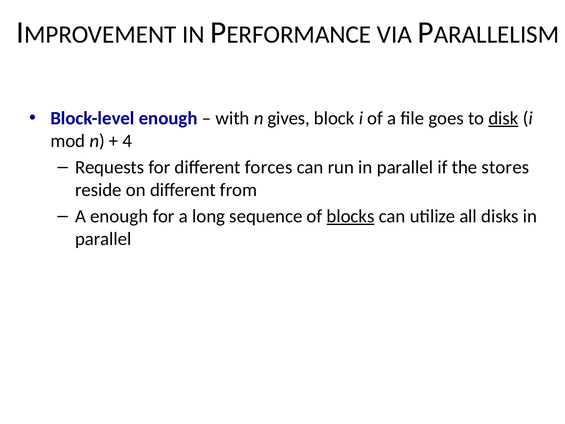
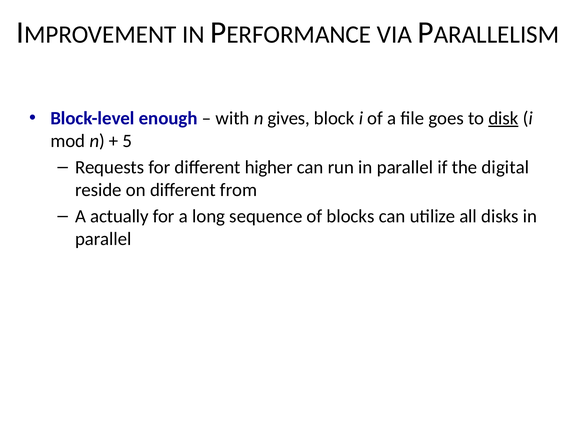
4: 4 -> 5
forces: forces -> higher
stores: stores -> digital
A enough: enough -> actually
blocks underline: present -> none
